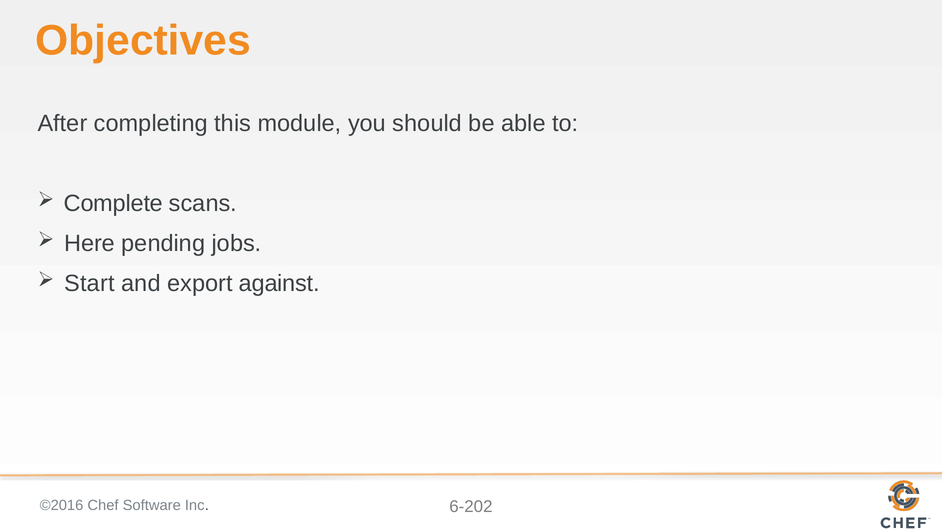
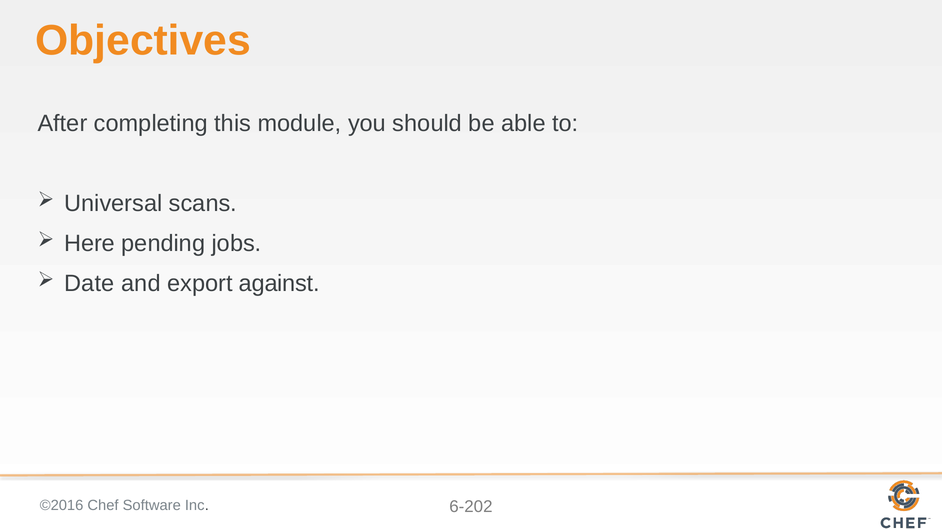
Complete: Complete -> Universal
Start: Start -> Date
